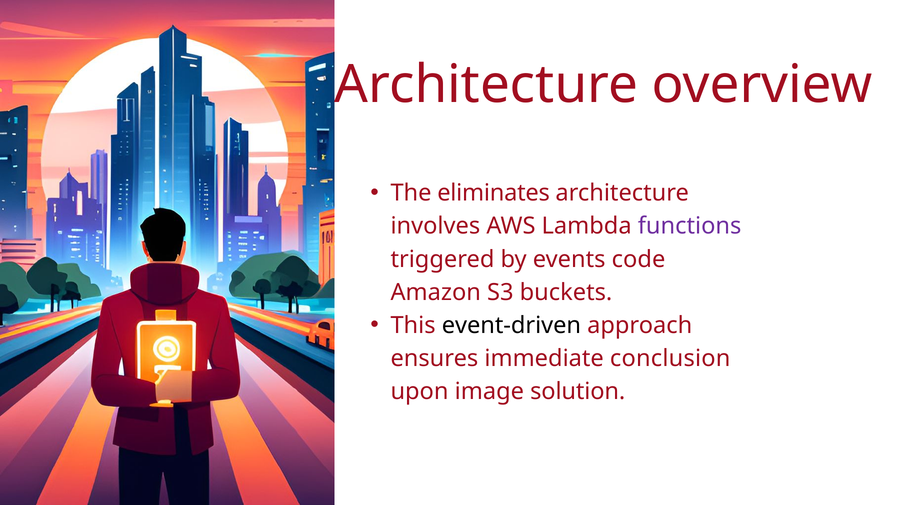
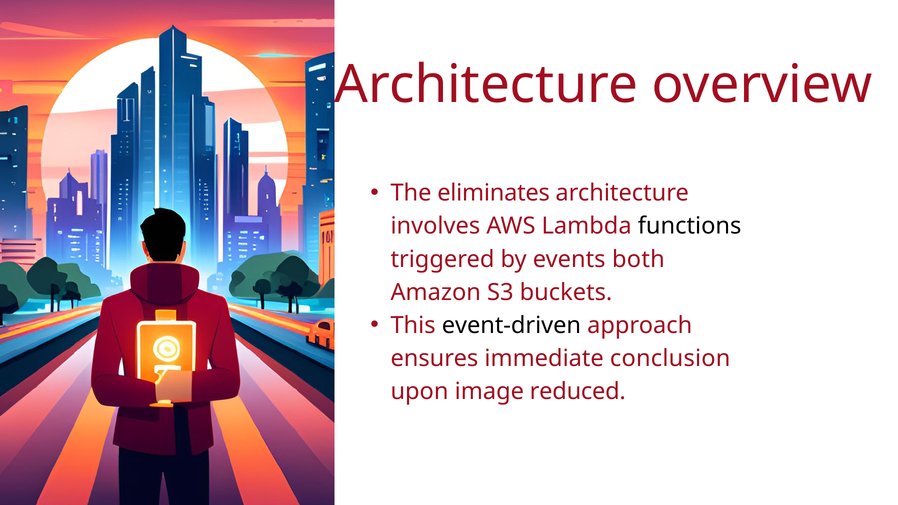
functions colour: purple -> black
code: code -> both
solution: solution -> reduced
